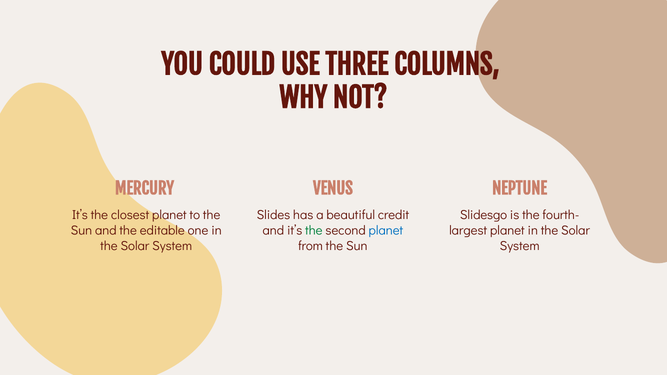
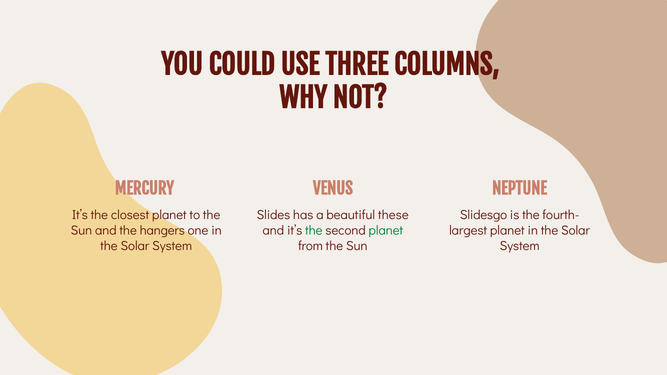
credit: credit -> these
editable: editable -> hangers
planet at (386, 231) colour: blue -> green
